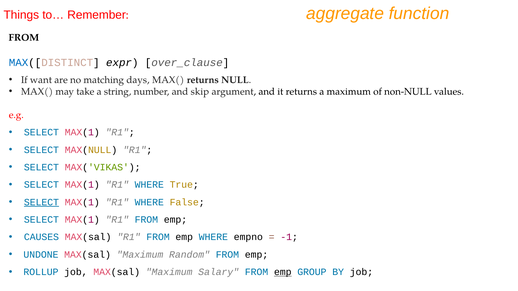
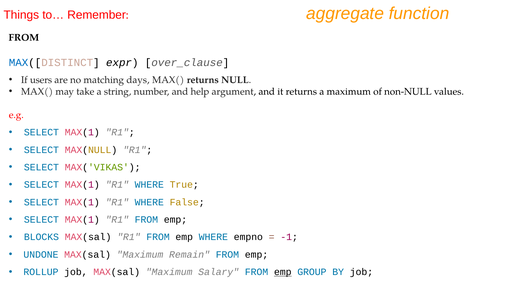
want: want -> users
skip: skip -> help
SELECT at (41, 202) underline: present -> none
CAUSES: CAUSES -> BLOCKS
Random: Random -> Remain
